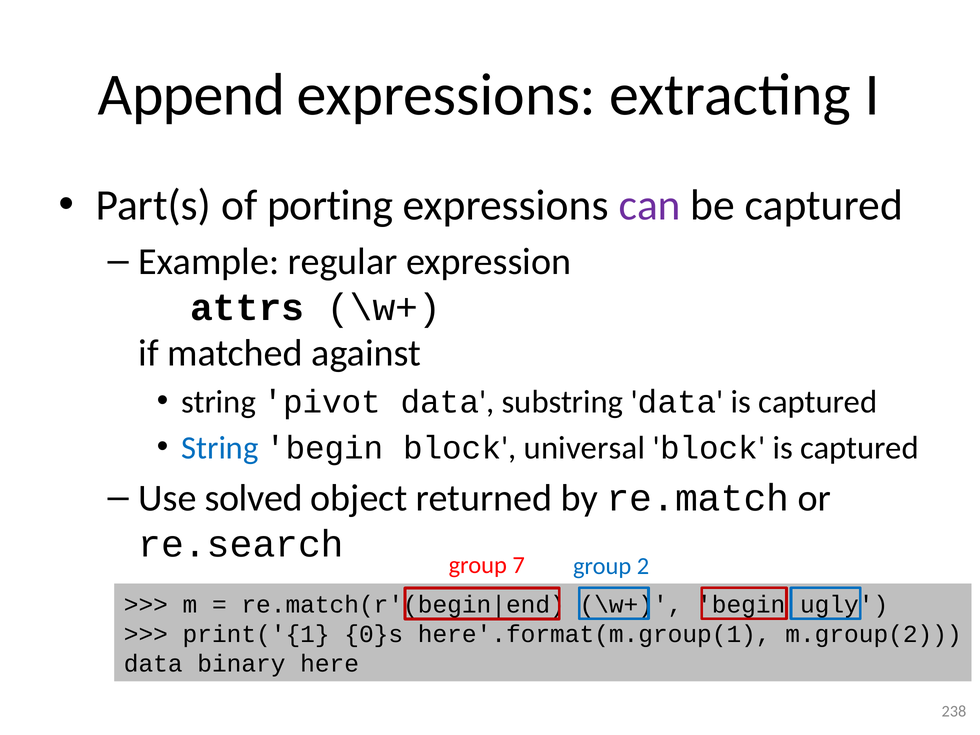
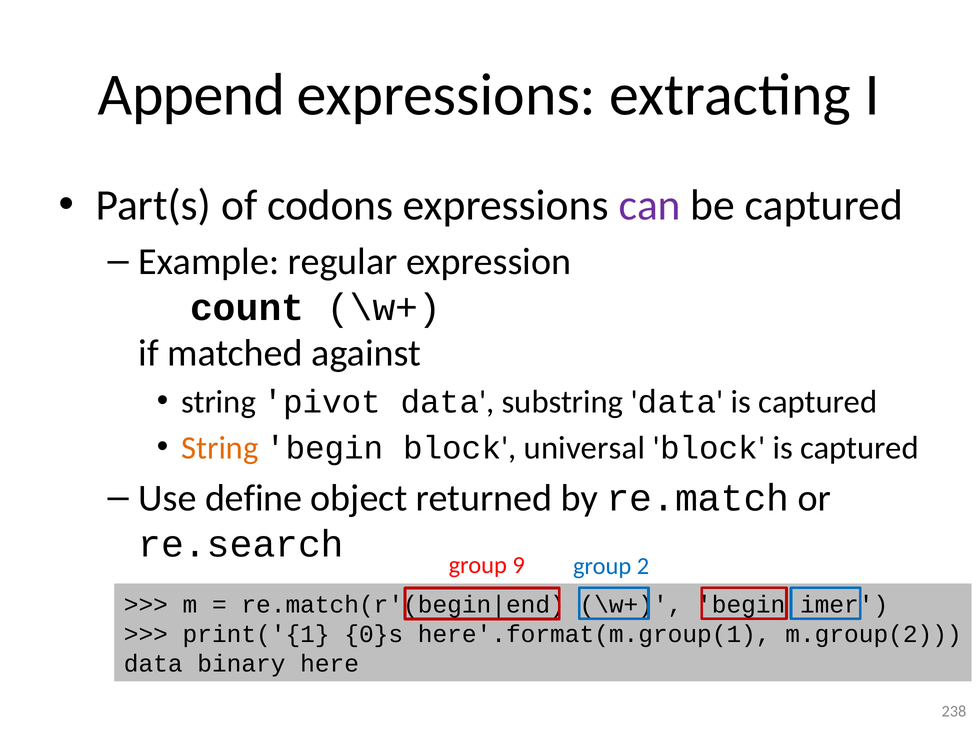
porting: porting -> codons
attrs: attrs -> count
String at (220, 448) colour: blue -> orange
solved: solved -> define
7: 7 -> 9
ugly: ugly -> imer
